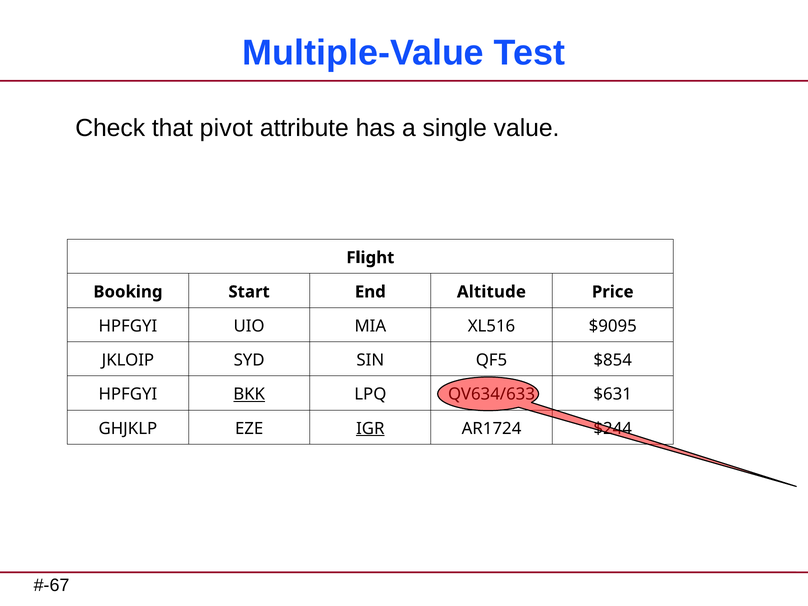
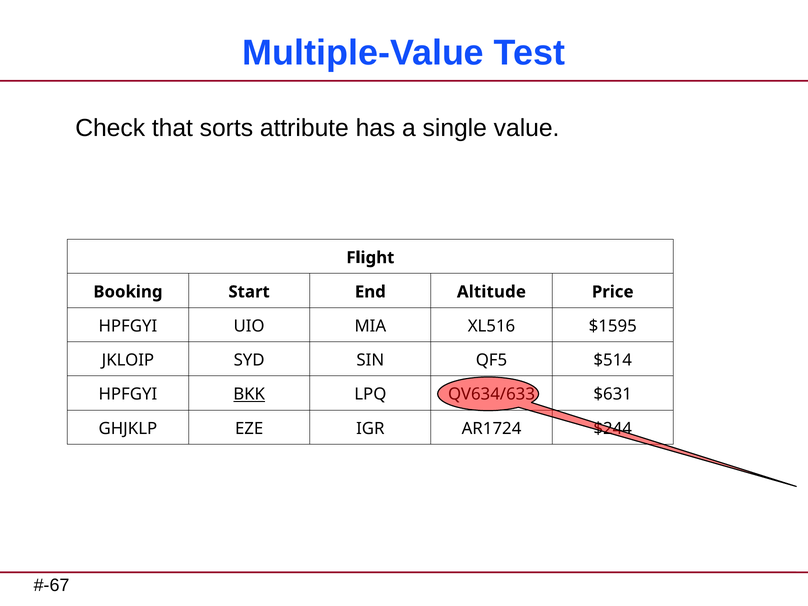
pivot: pivot -> sorts
$9095: $9095 -> $1595
$854: $854 -> $514
IGR underline: present -> none
